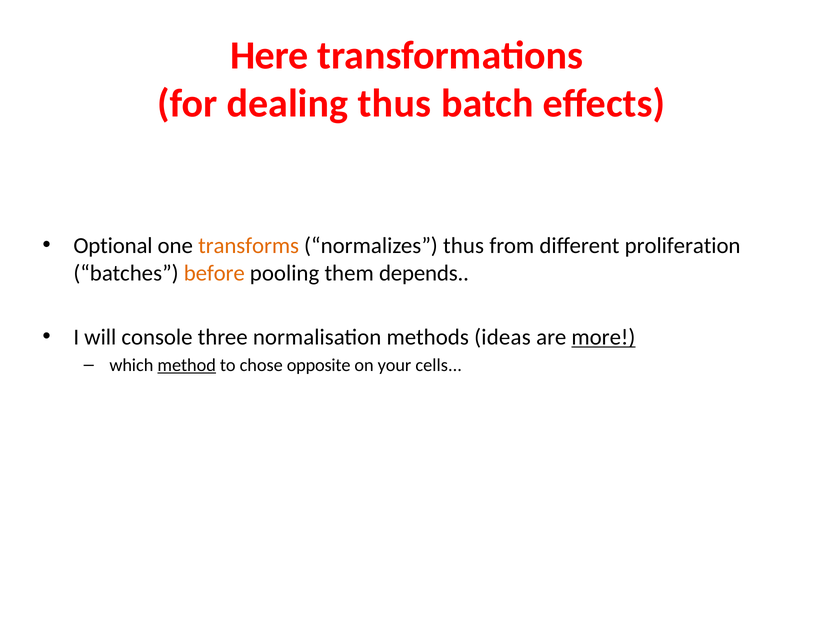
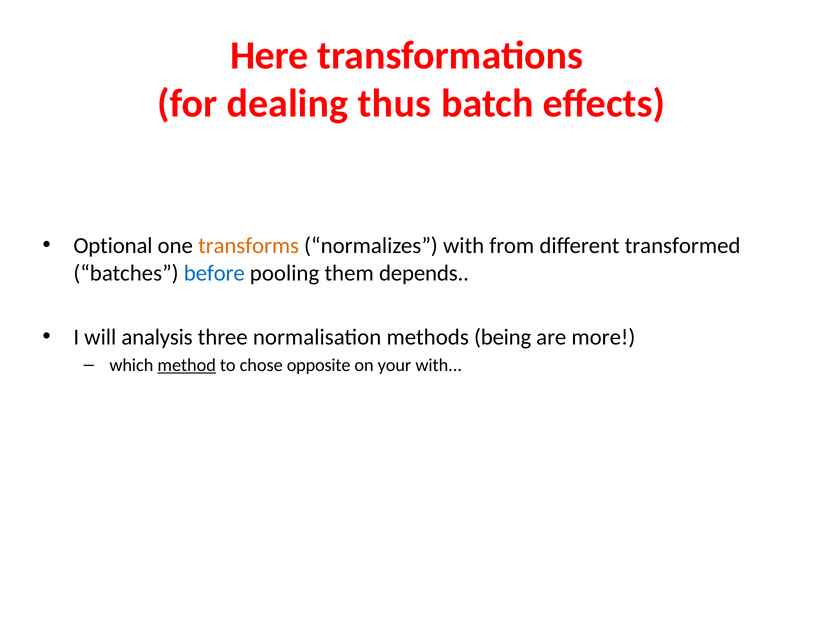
normalizes thus: thus -> with
proliferation: proliferation -> transformed
before colour: orange -> blue
console: console -> analysis
ideas: ideas -> being
more underline: present -> none
your cells: cells -> with
